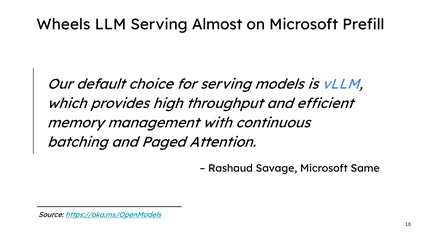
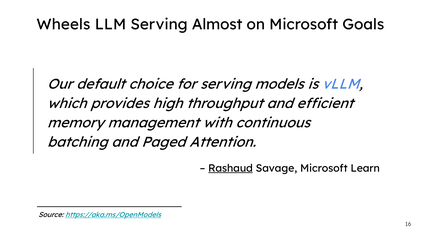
Prefill: Prefill -> Goals
Rashaud underline: none -> present
Same: Same -> Learn
